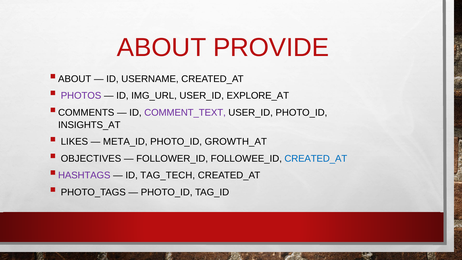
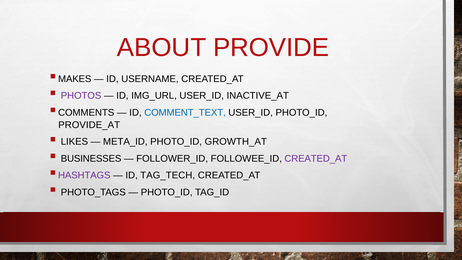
ABOUT at (75, 79): ABOUT -> MAKES
EXPLORE_AT: EXPLORE_AT -> INACTIVE_AT
COMMENT_TEXT colour: purple -> blue
INSIGHTS_AT: INSIGHTS_AT -> PROVIDE_AT
OBJECTIVES: OBJECTIVES -> BUSINESSES
CREATED_AT at (316, 159) colour: blue -> purple
